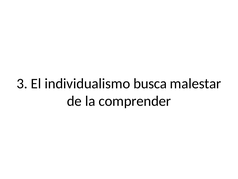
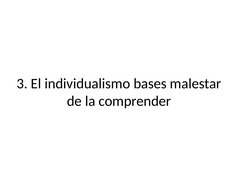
busca: busca -> bases
